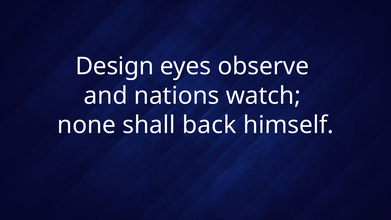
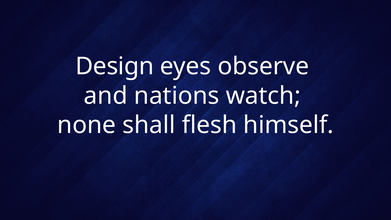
back: back -> flesh
